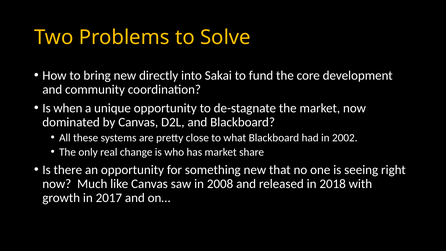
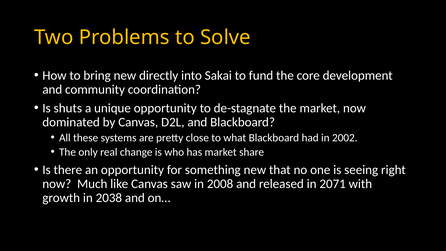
when: when -> shuts
2018: 2018 -> 2071
2017: 2017 -> 2038
